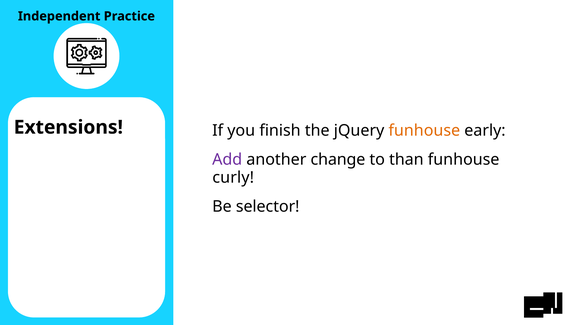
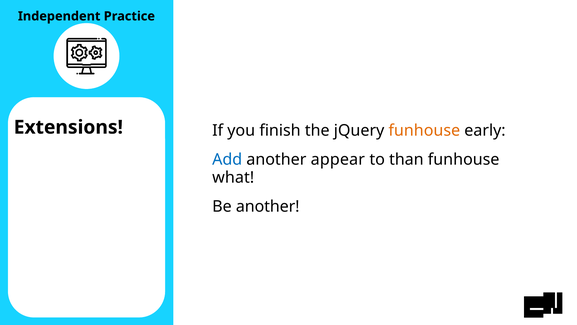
Add colour: purple -> blue
change: change -> appear
curly: curly -> what
Be selector: selector -> another
